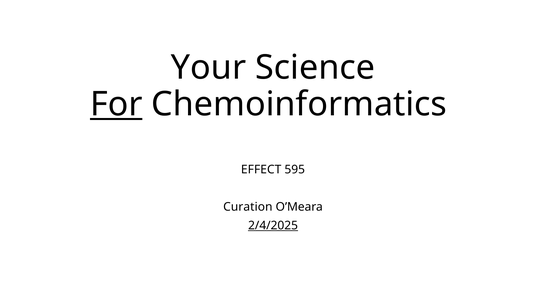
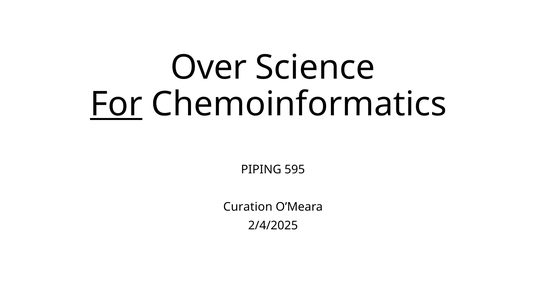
Your: Your -> Over
EFFECT: EFFECT -> PIPING
2/4/2025 underline: present -> none
